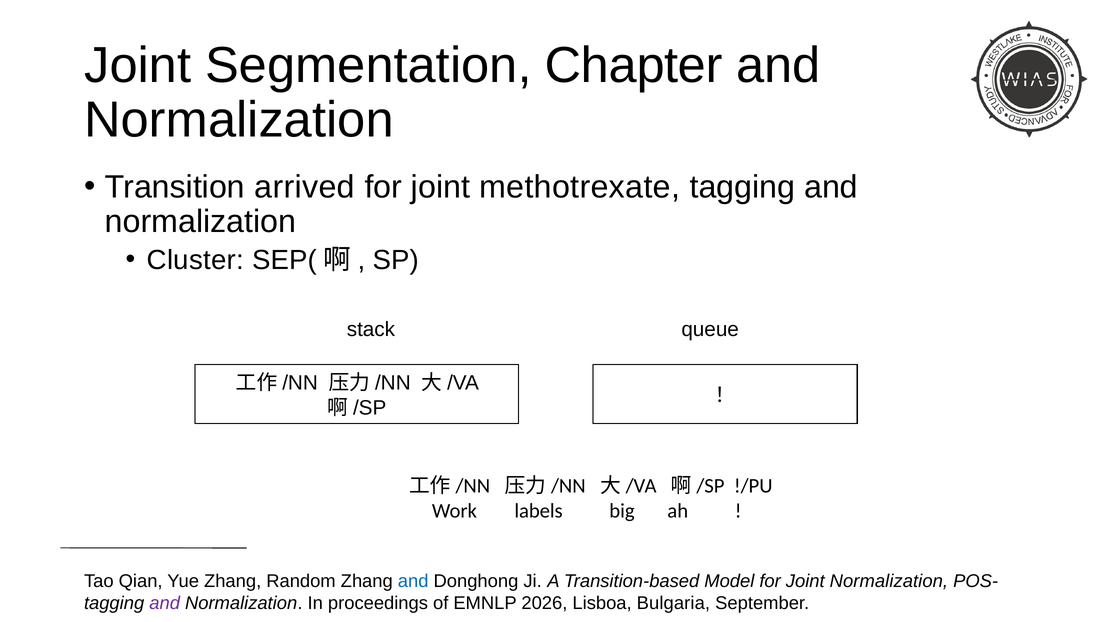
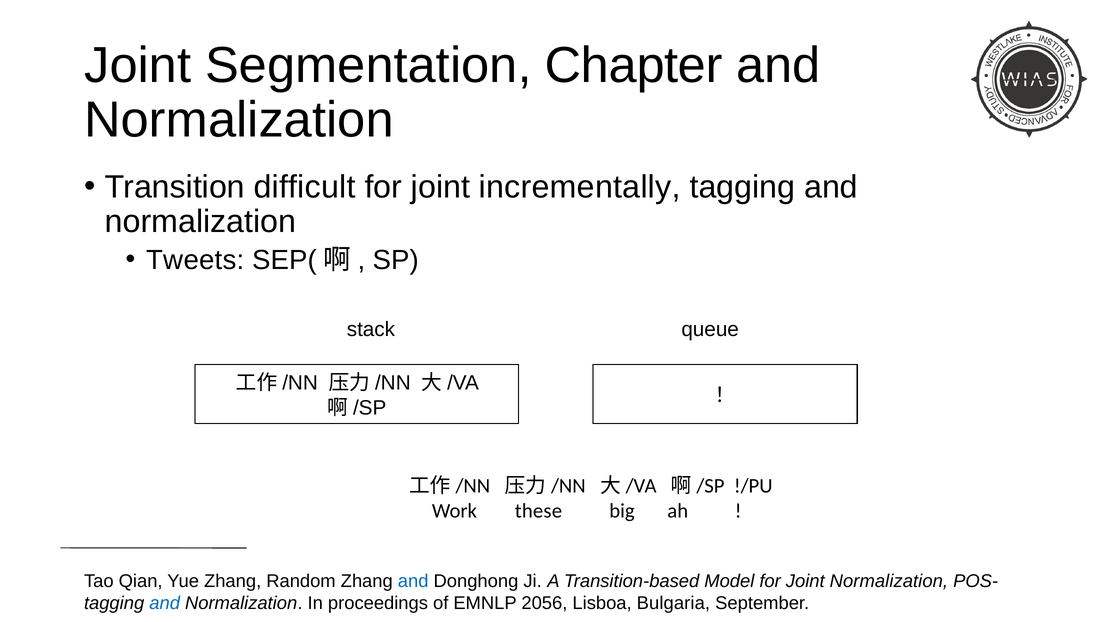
arrived: arrived -> difficult
methotrexate: methotrexate -> incrementally
Cluster: Cluster -> Tweets
labels: labels -> these
and at (165, 603) colour: purple -> blue
2026: 2026 -> 2056
